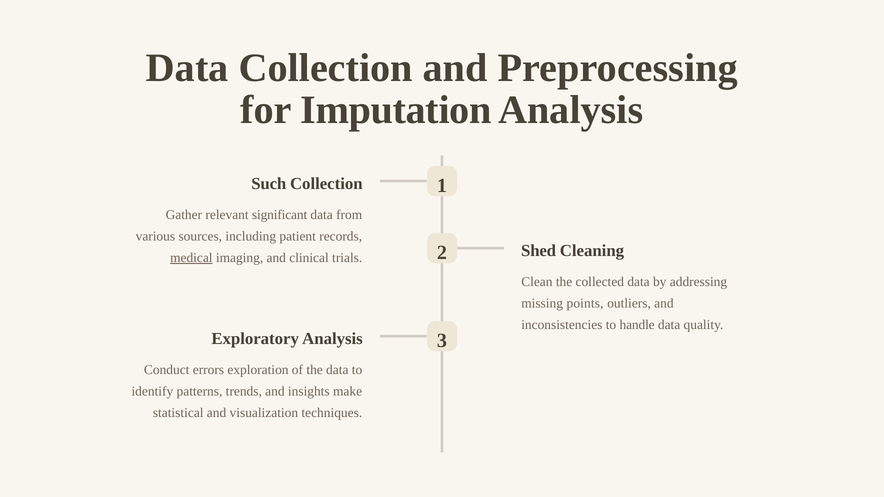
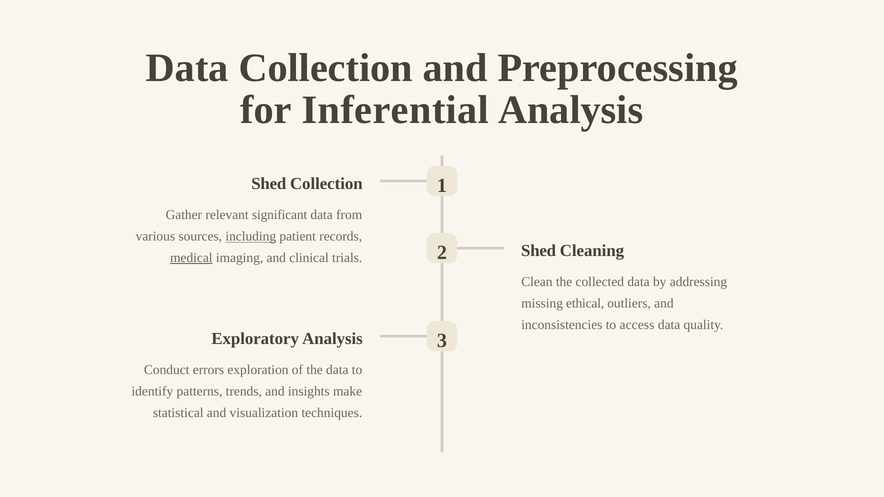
Imputation: Imputation -> Inferential
Such at (269, 184): Such -> Shed
including underline: none -> present
points: points -> ethical
handle: handle -> access
